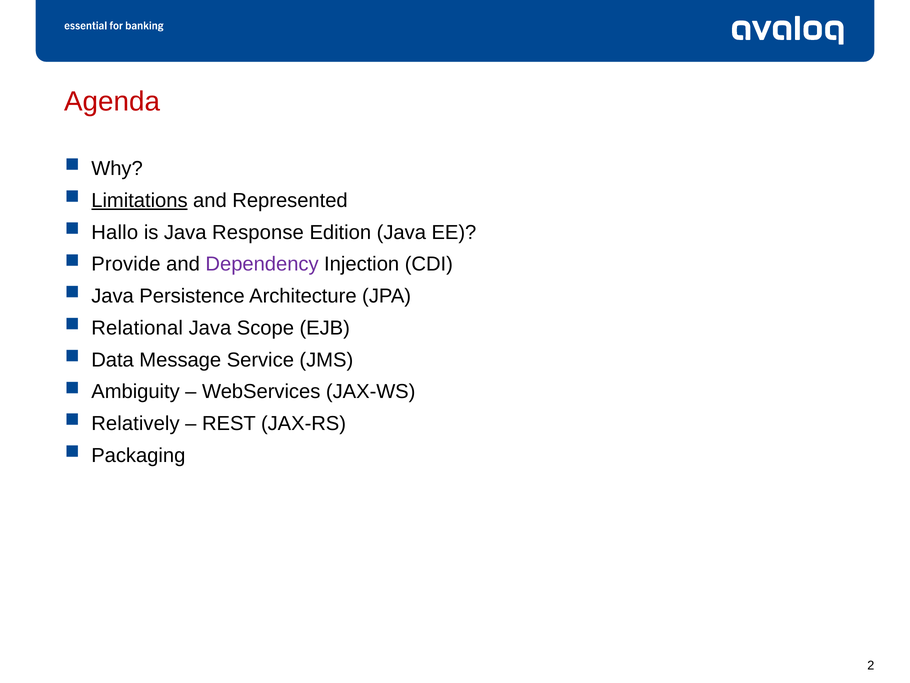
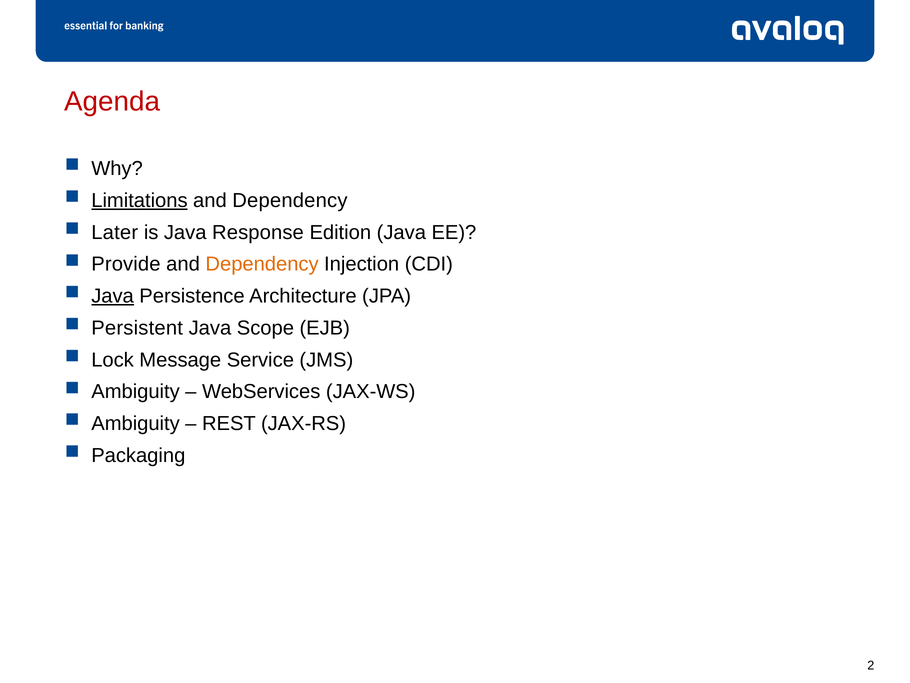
Represented at (290, 200): Represented -> Dependency
Hallo: Hallo -> Later
Dependency at (262, 264) colour: purple -> orange
Java at (113, 296) underline: none -> present
Relational: Relational -> Persistent
Data: Data -> Lock
Relatively at (135, 423): Relatively -> Ambiguity
